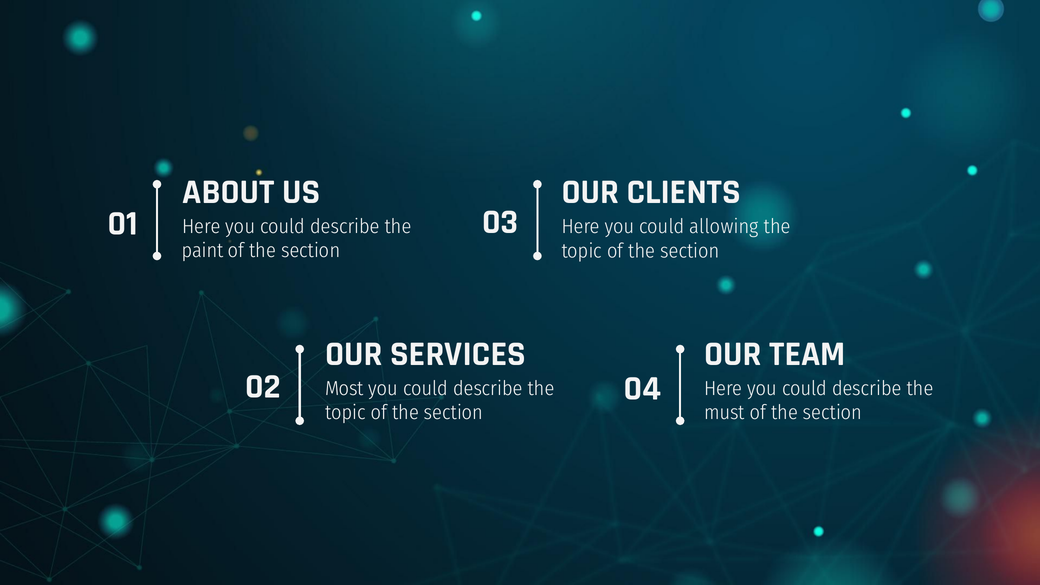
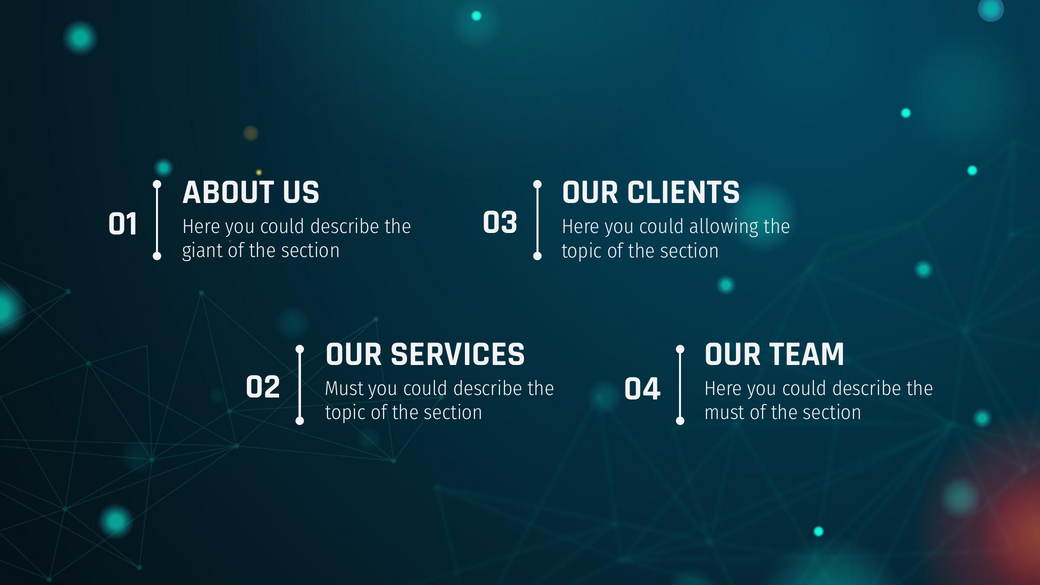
paint: paint -> giant
Most at (344, 388): Most -> Must
